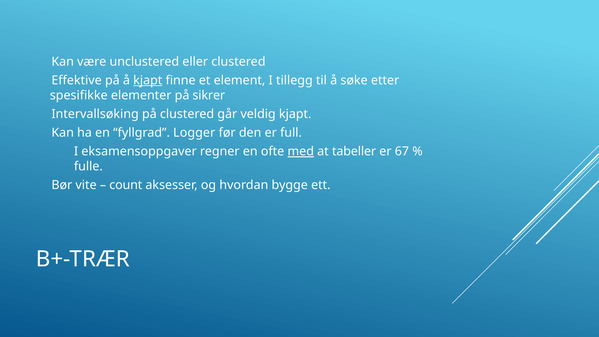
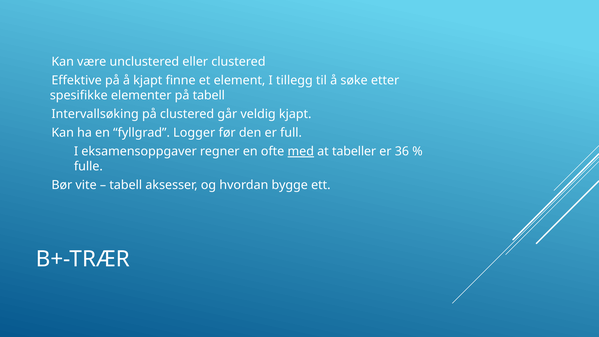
kjapt at (148, 80) underline: present -> none
på sikrer: sikrer -> tabell
67: 67 -> 36
count at (126, 185): count -> tabell
